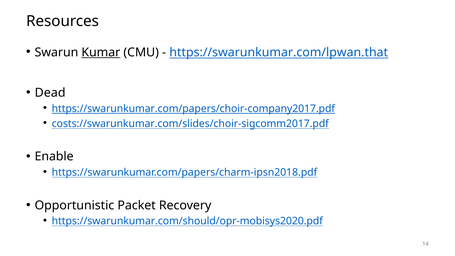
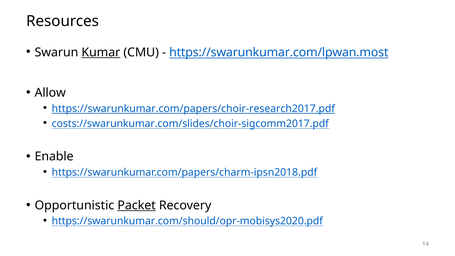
https://swarunkumar.com/lpwan.that: https://swarunkumar.com/lpwan.that -> https://swarunkumar.com/lpwan.most
Dead: Dead -> Allow
https://swarunkumar.com/papers/choir-company2017.pdf: https://swarunkumar.com/papers/choir-company2017.pdf -> https://swarunkumar.com/papers/choir-research2017.pdf
Packet underline: none -> present
